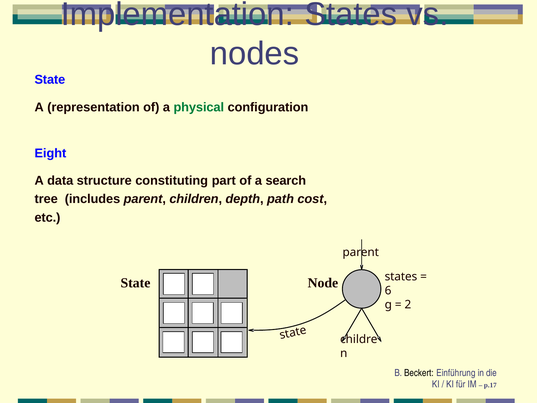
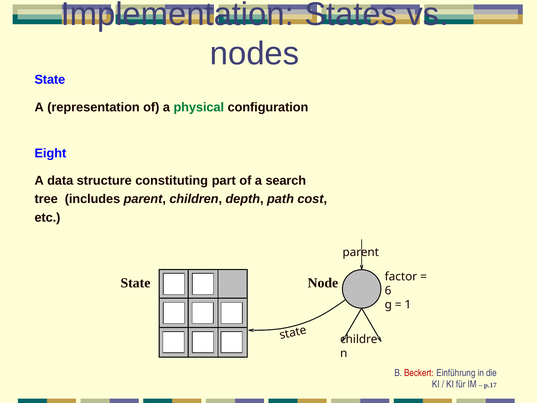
Node states: states -> factor
2 at (408, 304): 2 -> 1
Beckert colour: black -> red
